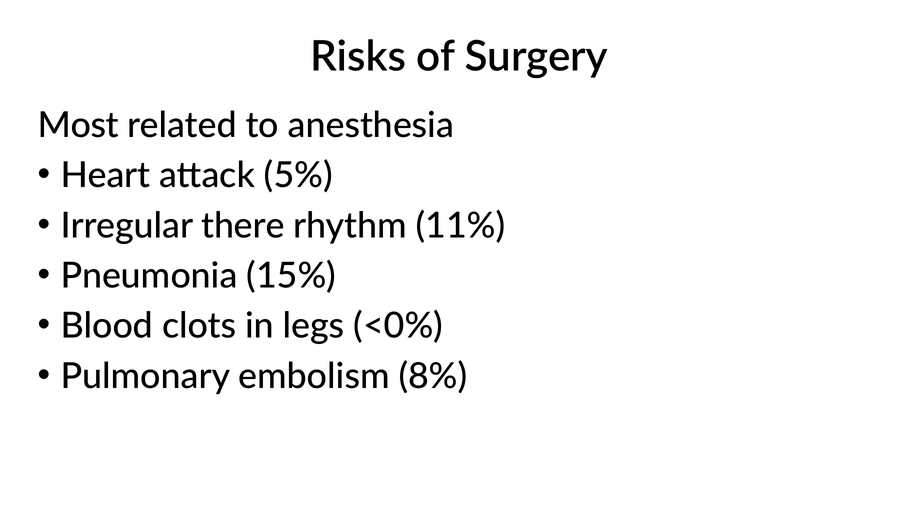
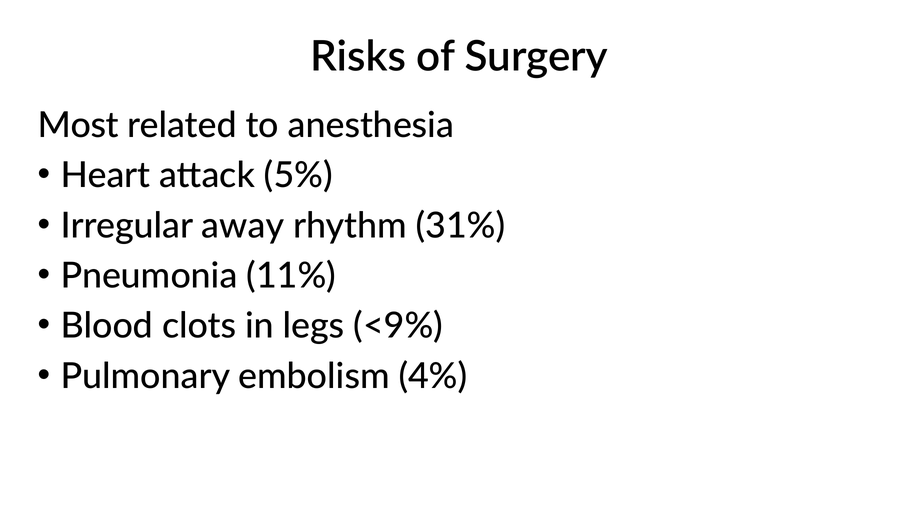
there: there -> away
11%: 11% -> 31%
15%: 15% -> 11%
<0%: <0% -> <9%
8%: 8% -> 4%
